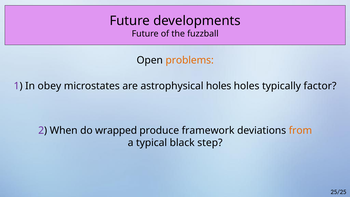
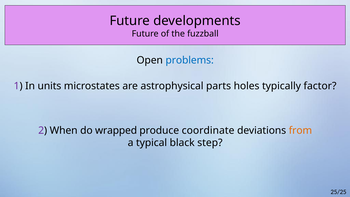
problems colour: orange -> blue
obey: obey -> units
astrophysical holes: holes -> parts
framework: framework -> coordinate
